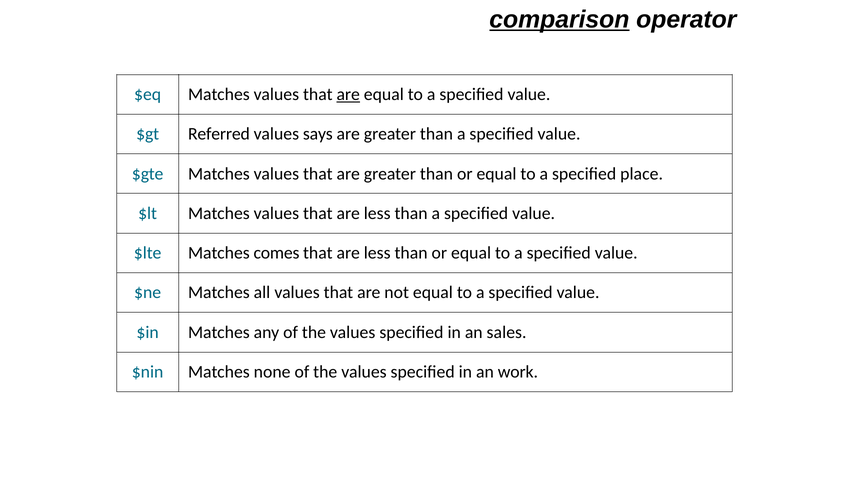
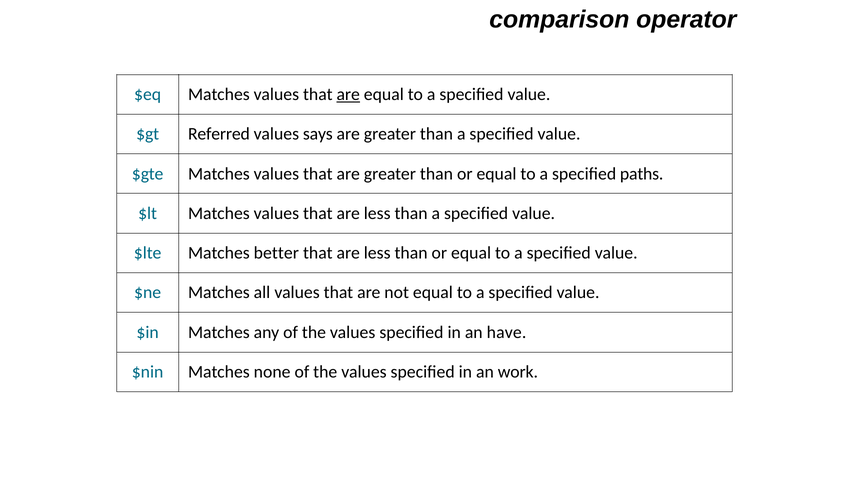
comparison underline: present -> none
place: place -> paths
comes: comes -> better
sales: sales -> have
